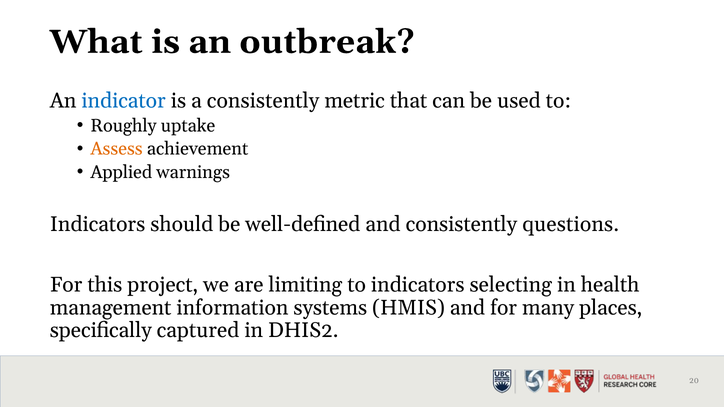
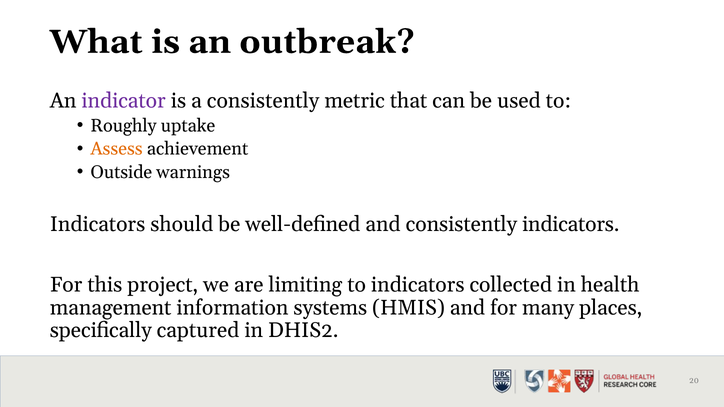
indicator colour: blue -> purple
Applied: Applied -> Outside
consistently questions: questions -> indicators
selecting: selecting -> collected
